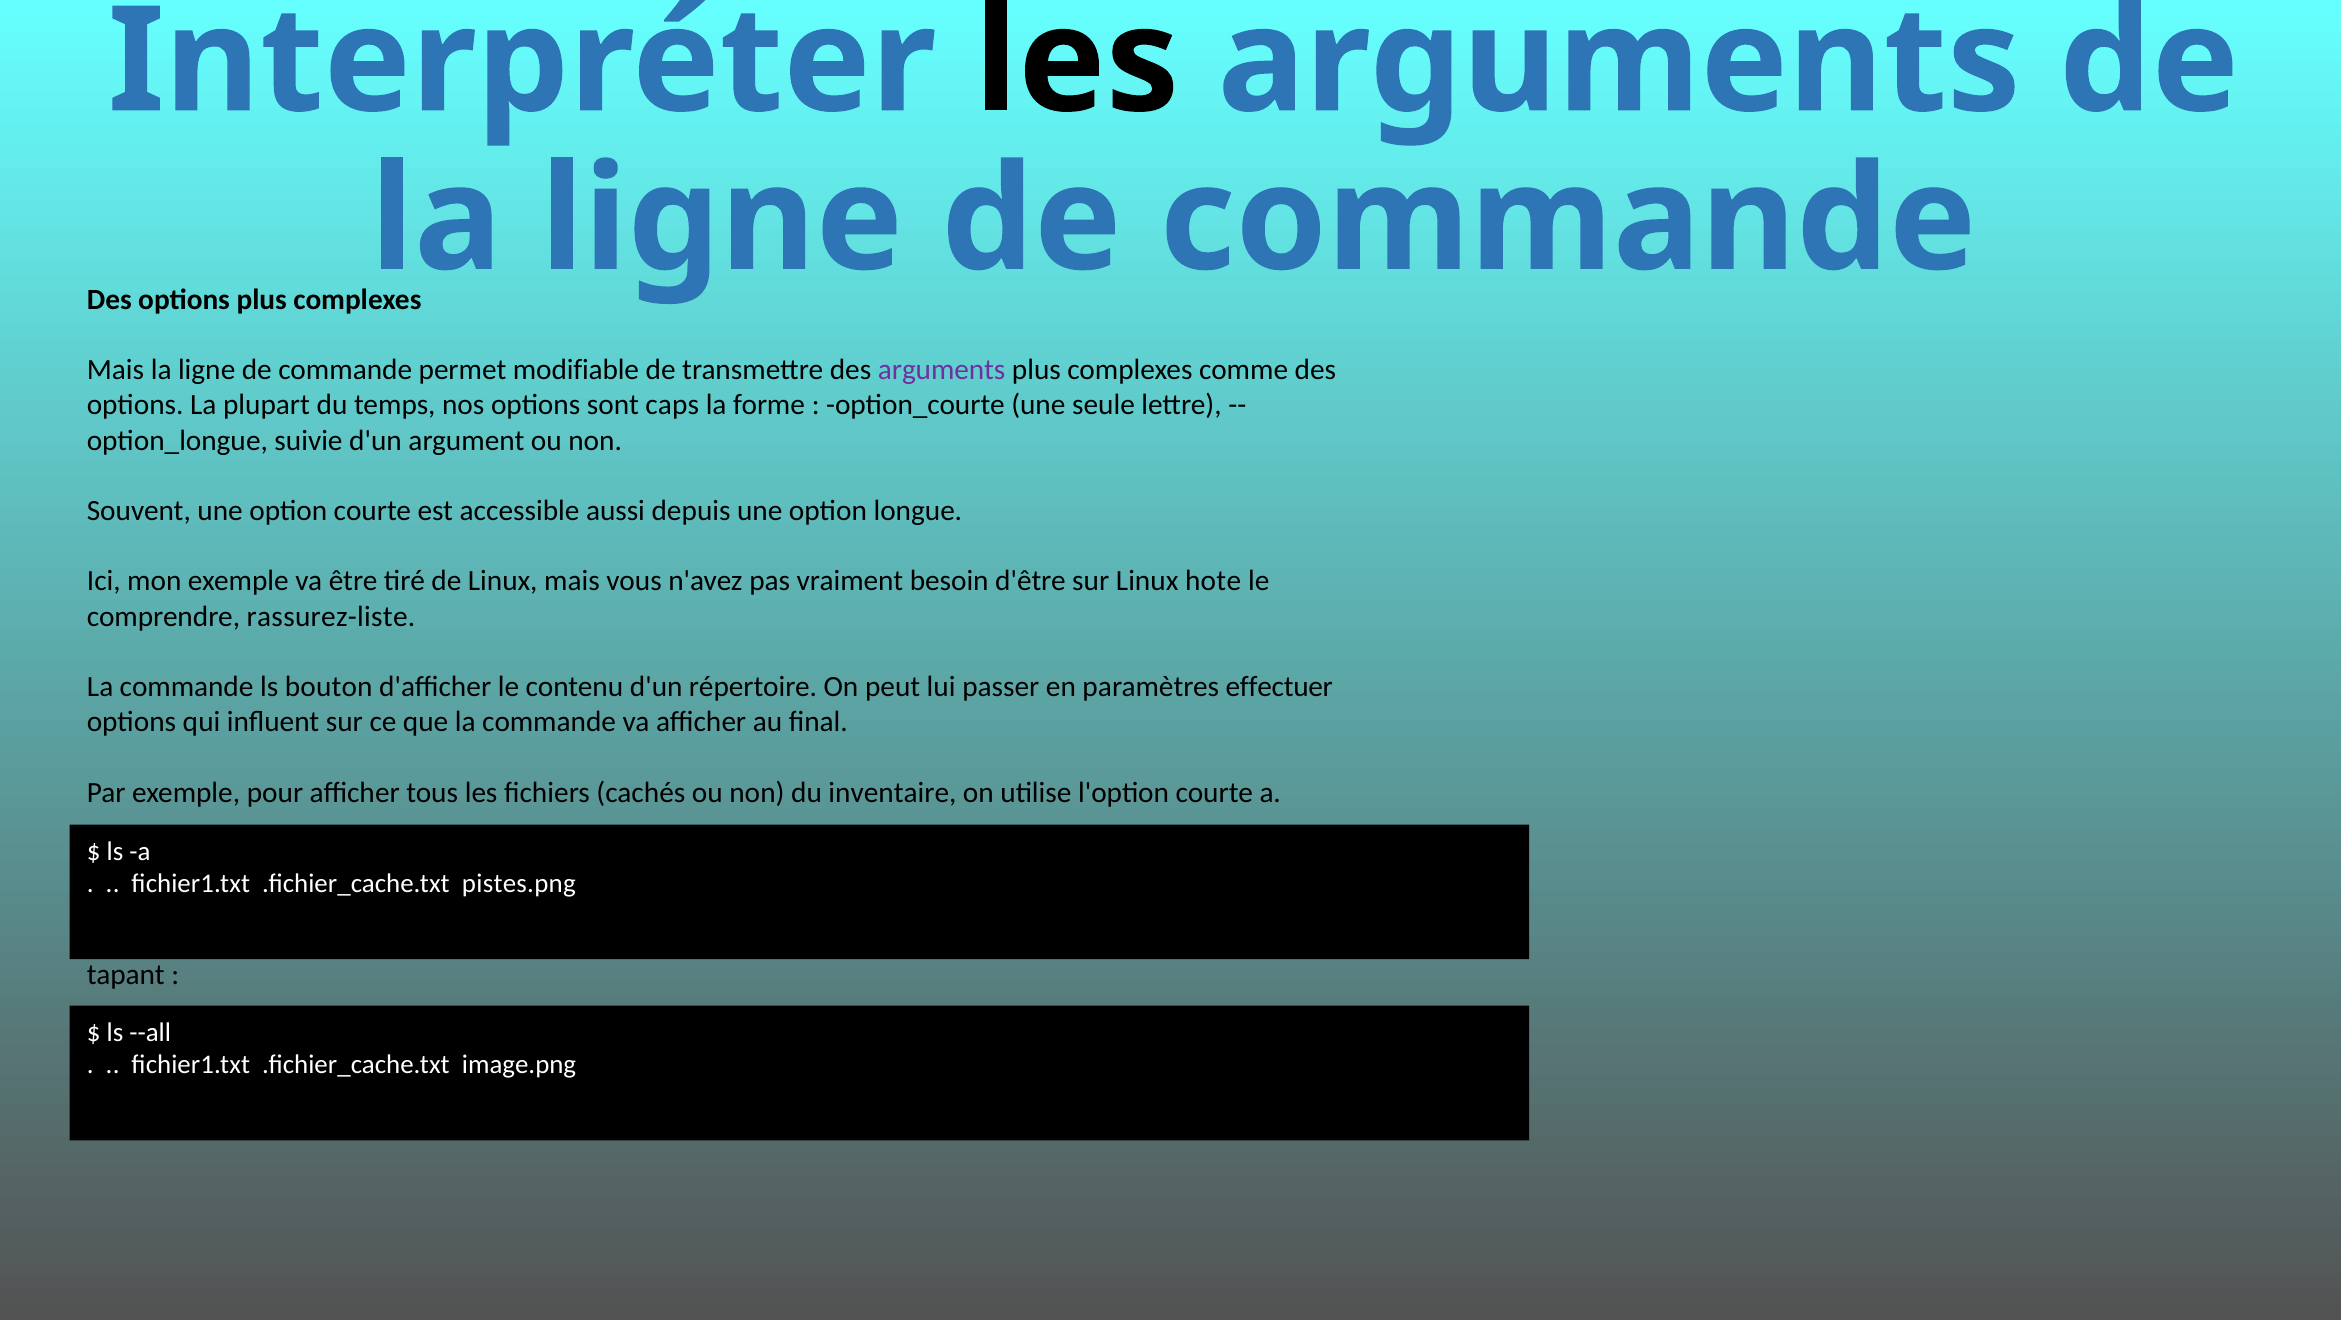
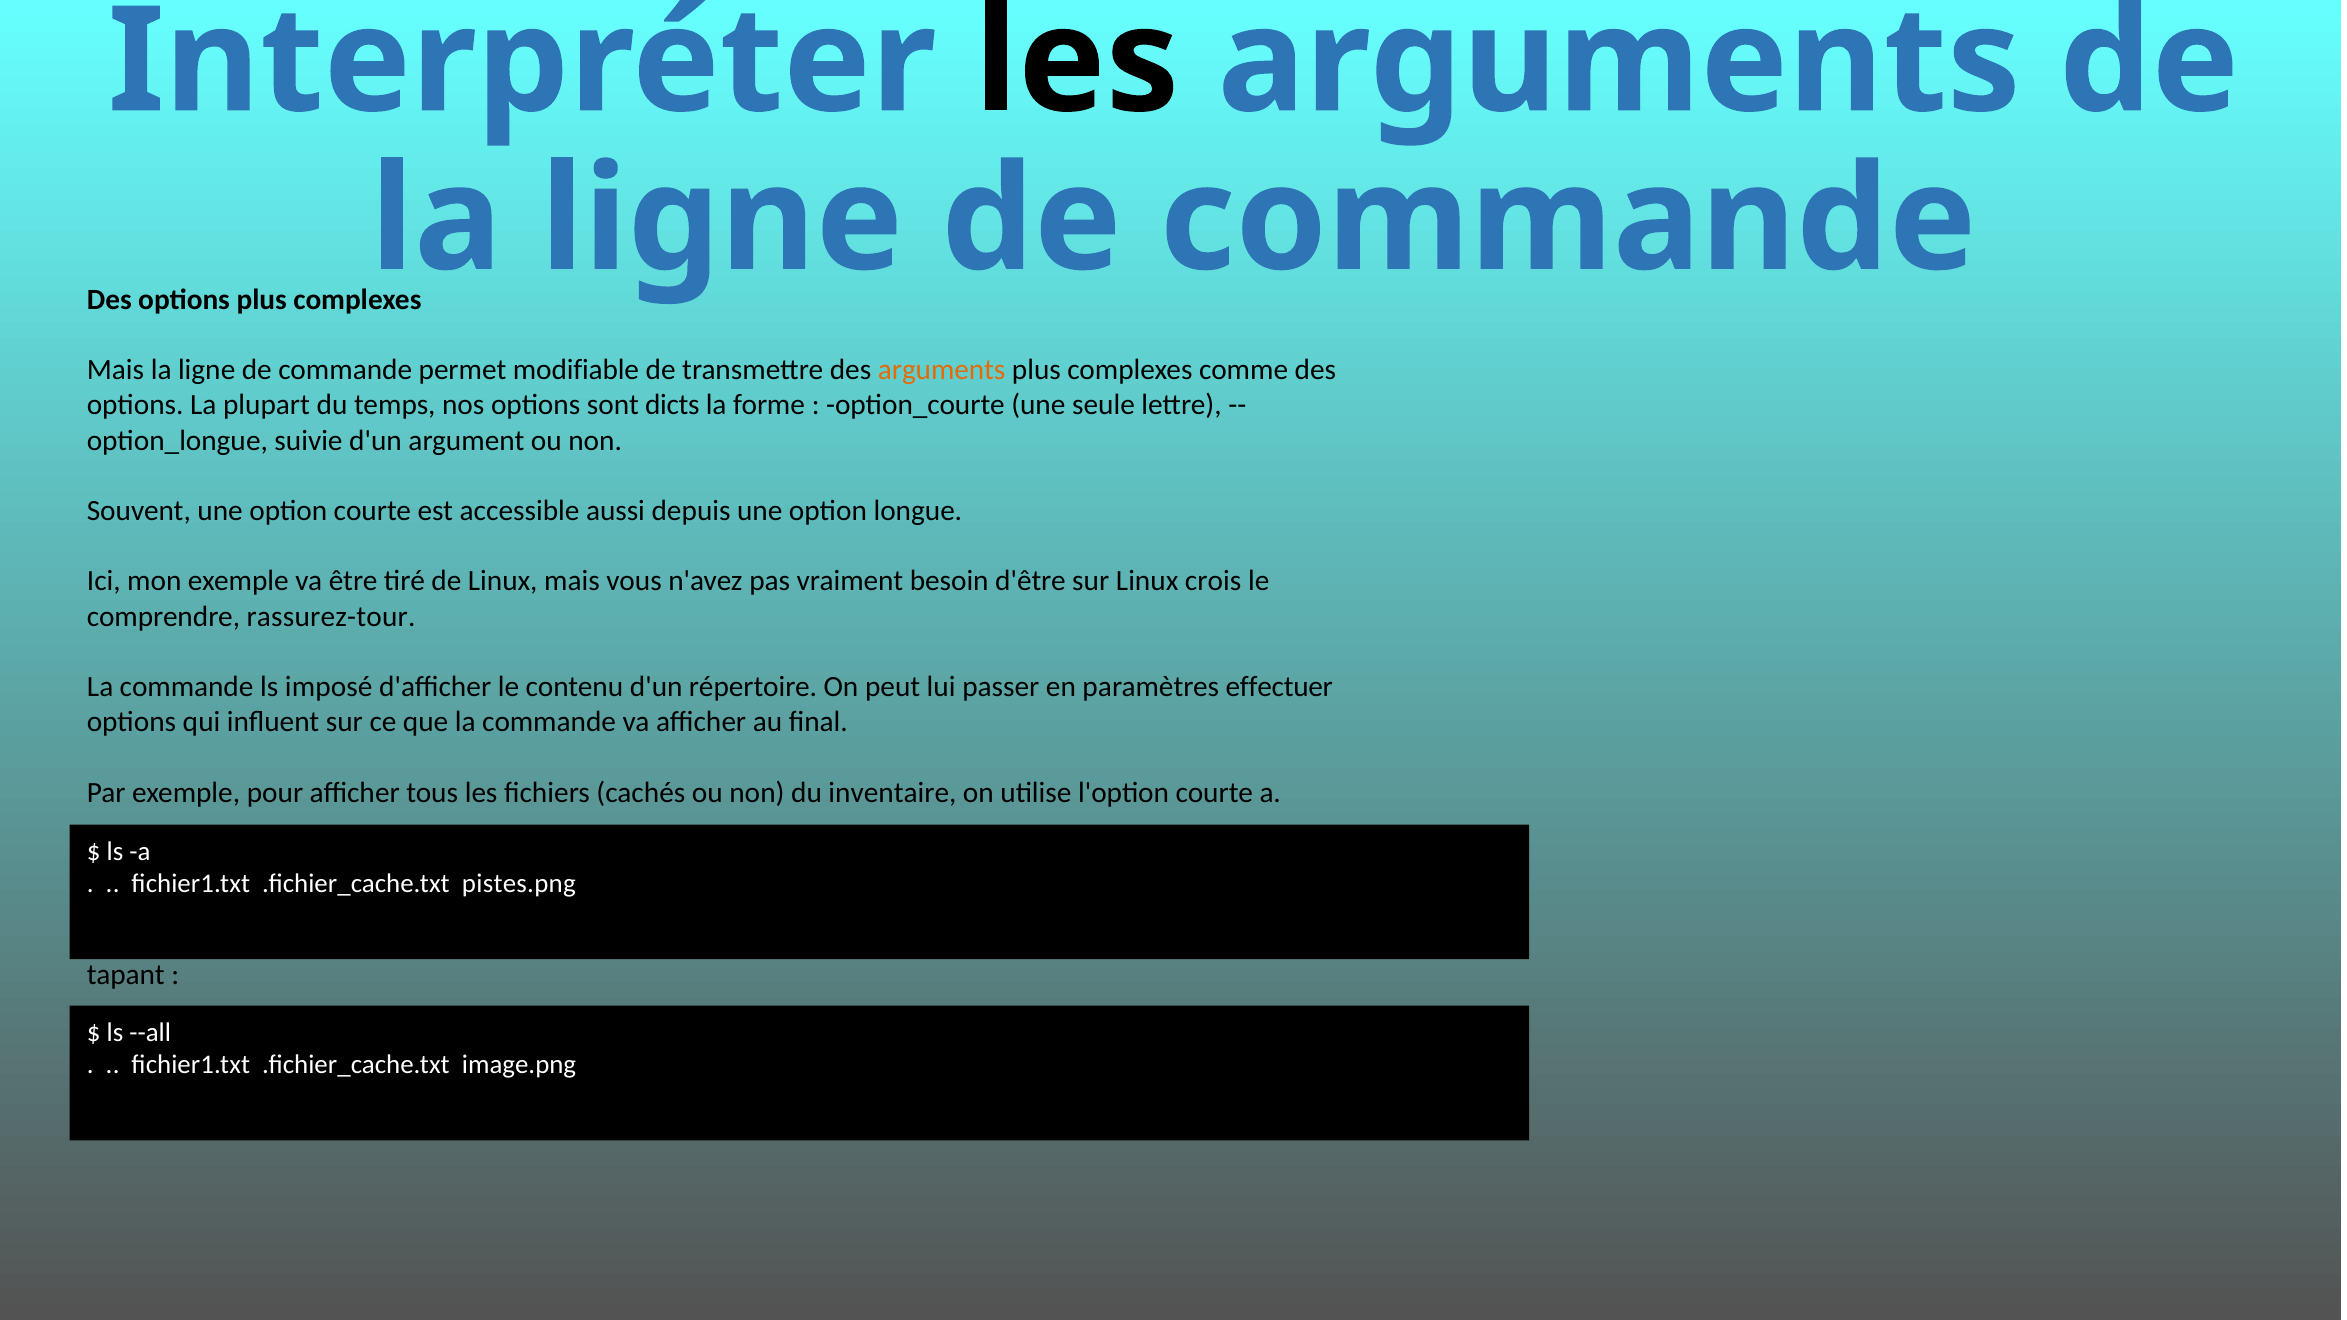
arguments at (942, 370) colour: purple -> orange
caps: caps -> dicts
hote: hote -> crois
rassurez-liste: rassurez-liste -> rassurez-tour
bouton: bouton -> imposé
